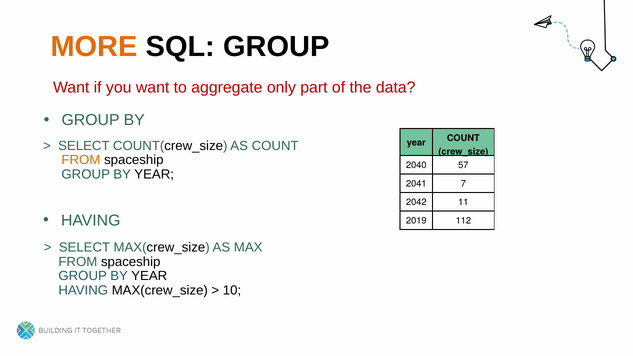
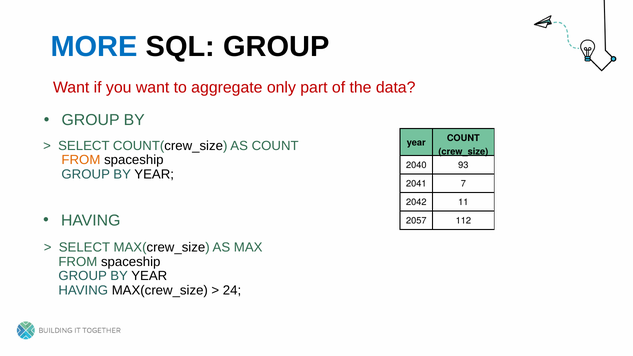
MORE colour: orange -> blue
57: 57 -> 93
2019: 2019 -> 2057
10: 10 -> 24
